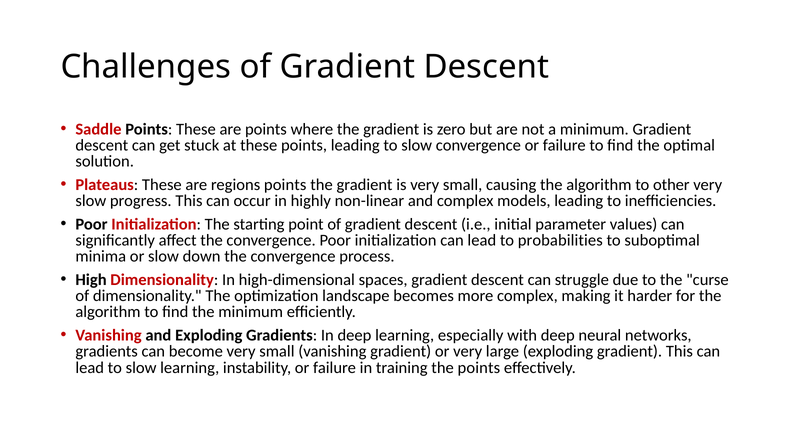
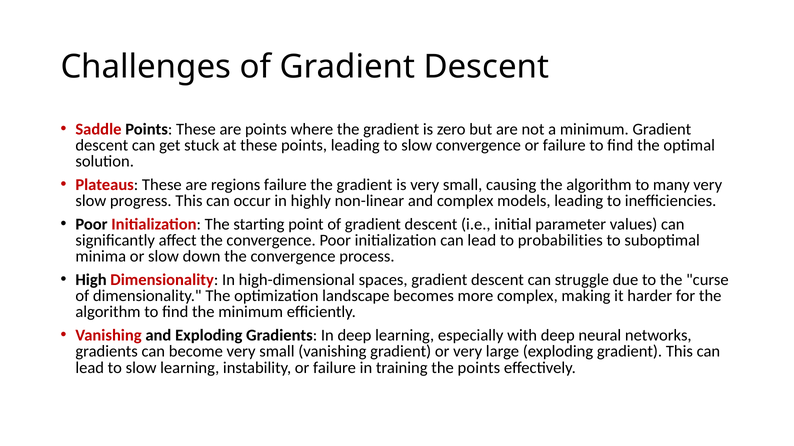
regions points: points -> failure
other: other -> many
